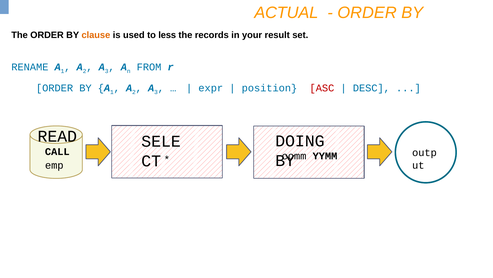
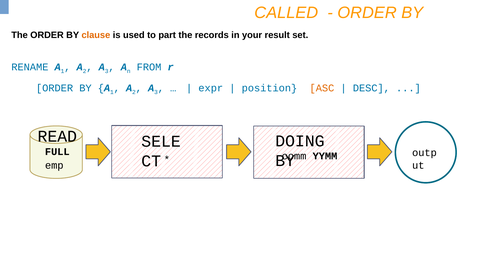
ACTUAL: ACTUAL -> CALLED
less: less -> part
ASC colour: red -> orange
CALL: CALL -> FULL
